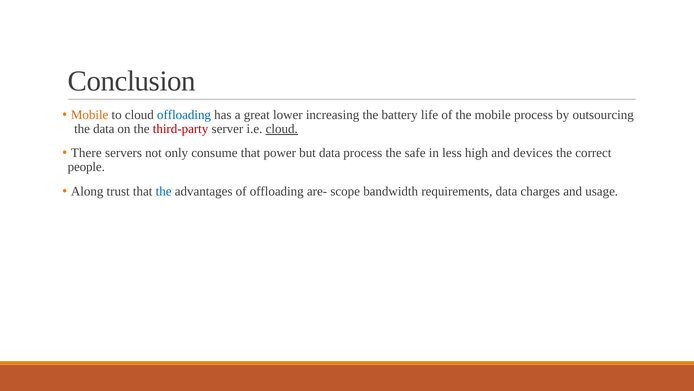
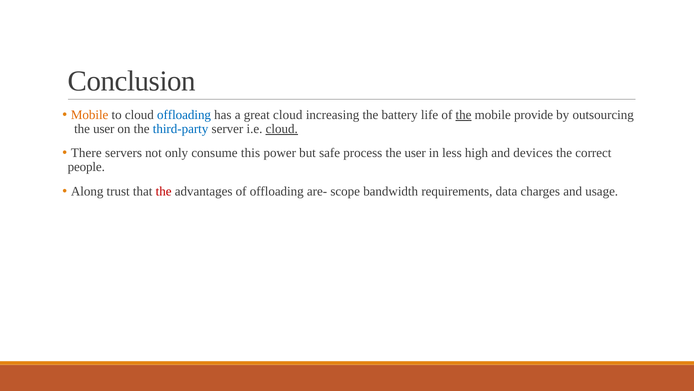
great lower: lower -> cloud
the at (463, 115) underline: none -> present
mobile process: process -> provide
data at (104, 129): data -> user
third-party colour: red -> blue
consume that: that -> this
but data: data -> safe
process the safe: safe -> user
the at (164, 191) colour: blue -> red
